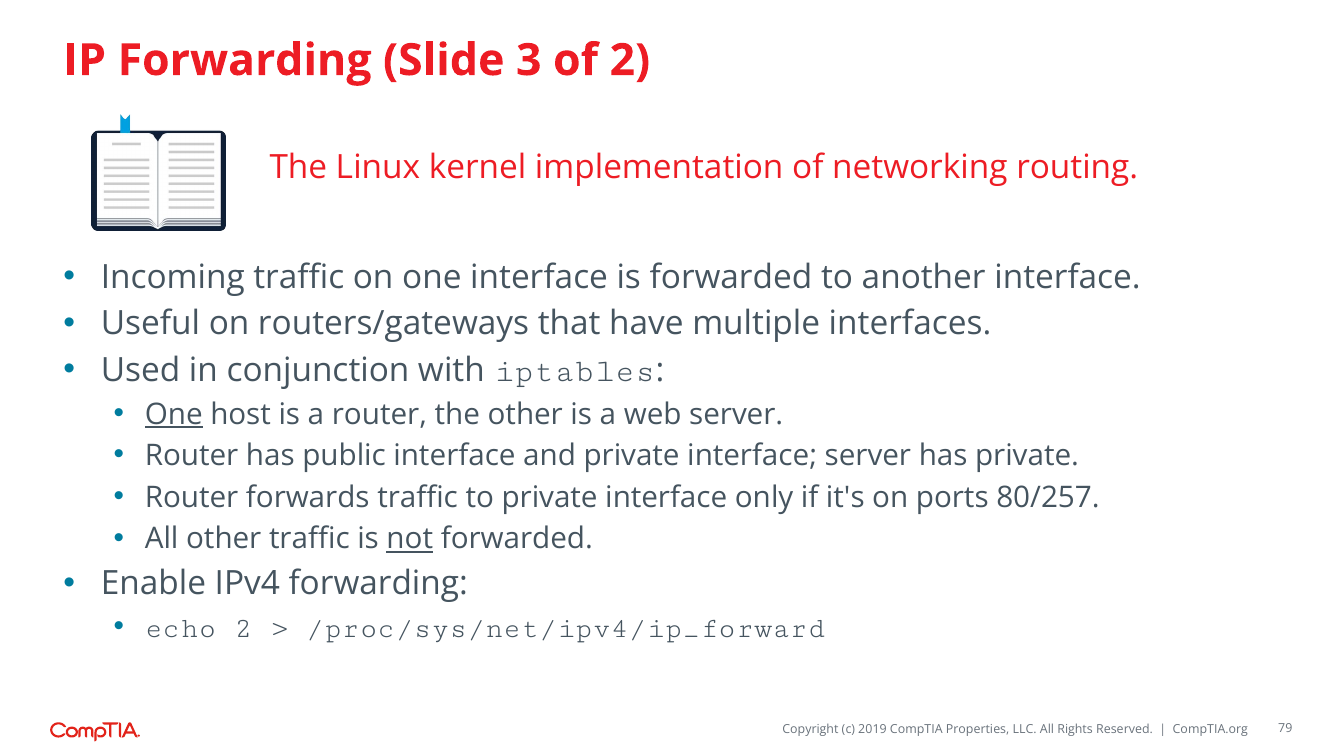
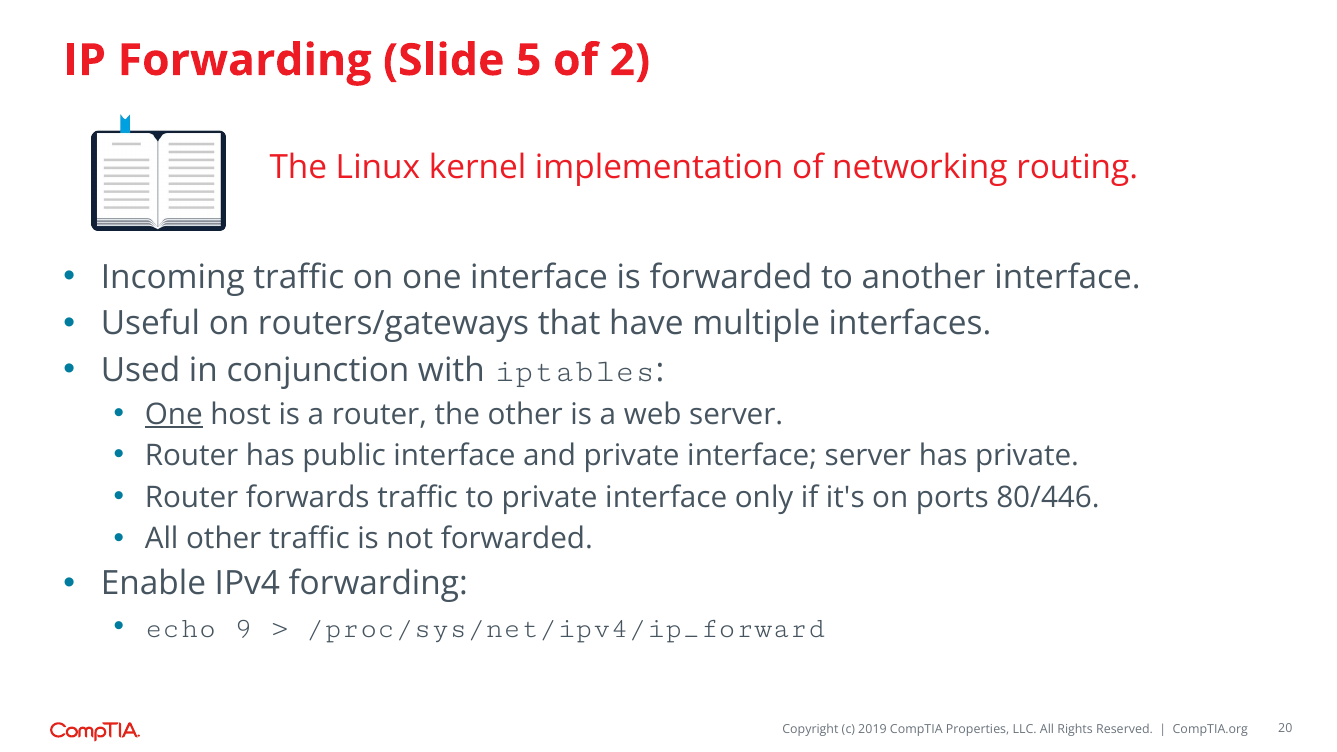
3: 3 -> 5
80/257: 80/257 -> 80/446
not underline: present -> none
echo 2: 2 -> 9
79: 79 -> 20
